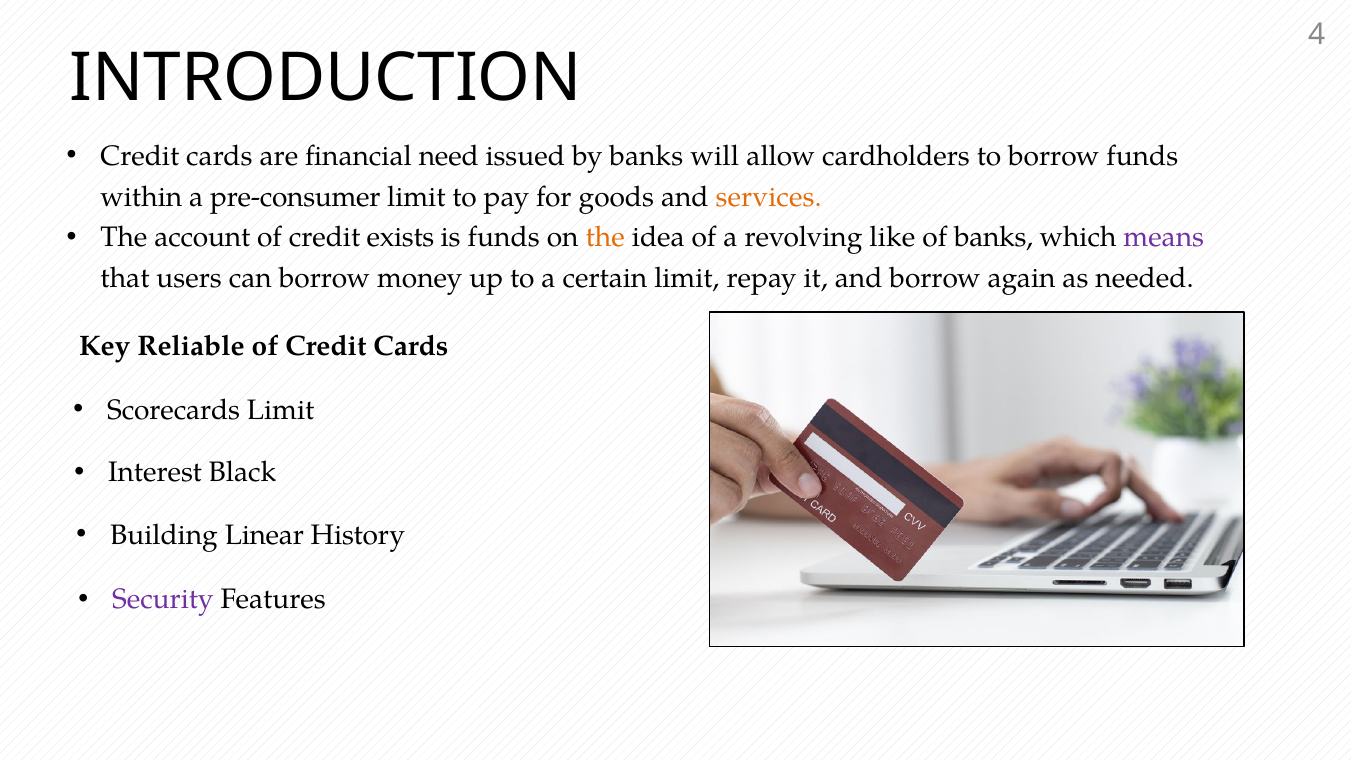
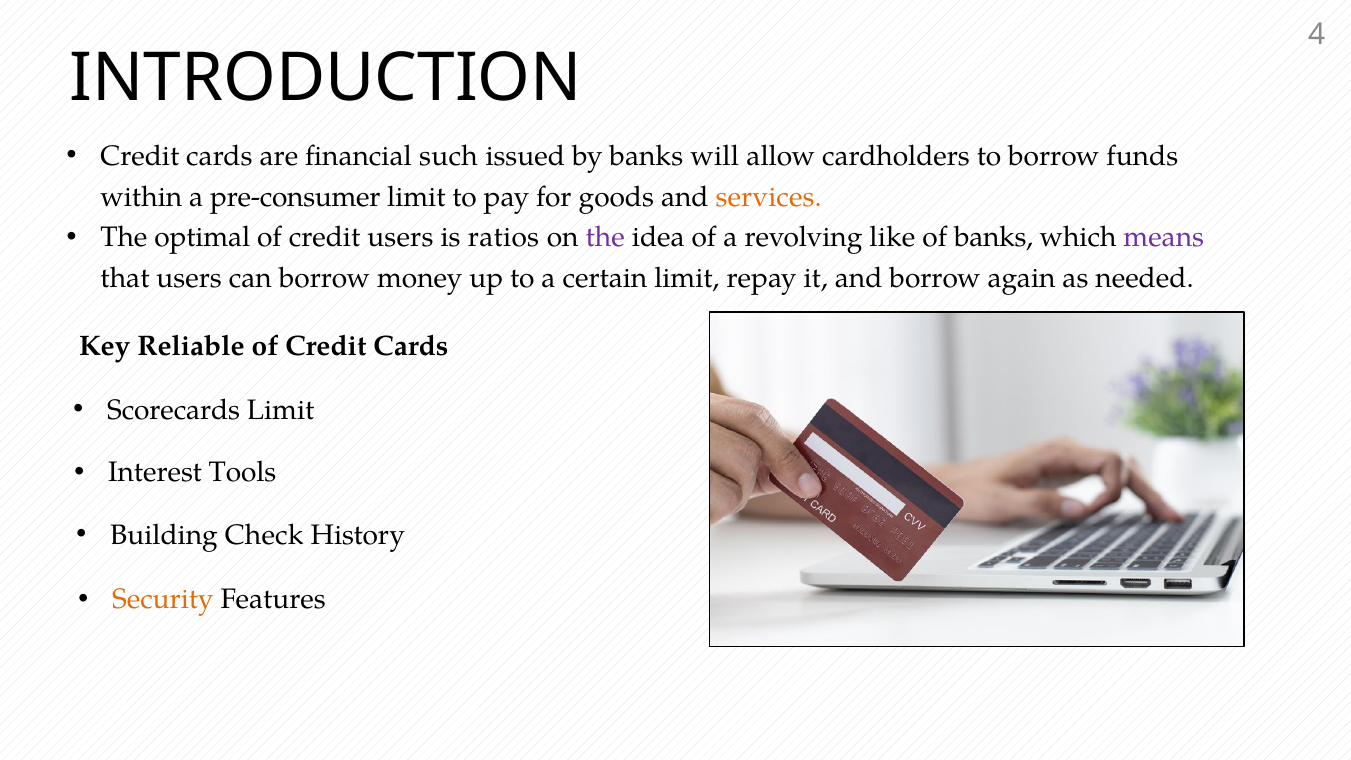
need: need -> such
account: account -> optimal
credit exists: exists -> users
is funds: funds -> ratios
the at (605, 238) colour: orange -> purple
Black: Black -> Tools
Linear: Linear -> Check
Security colour: purple -> orange
